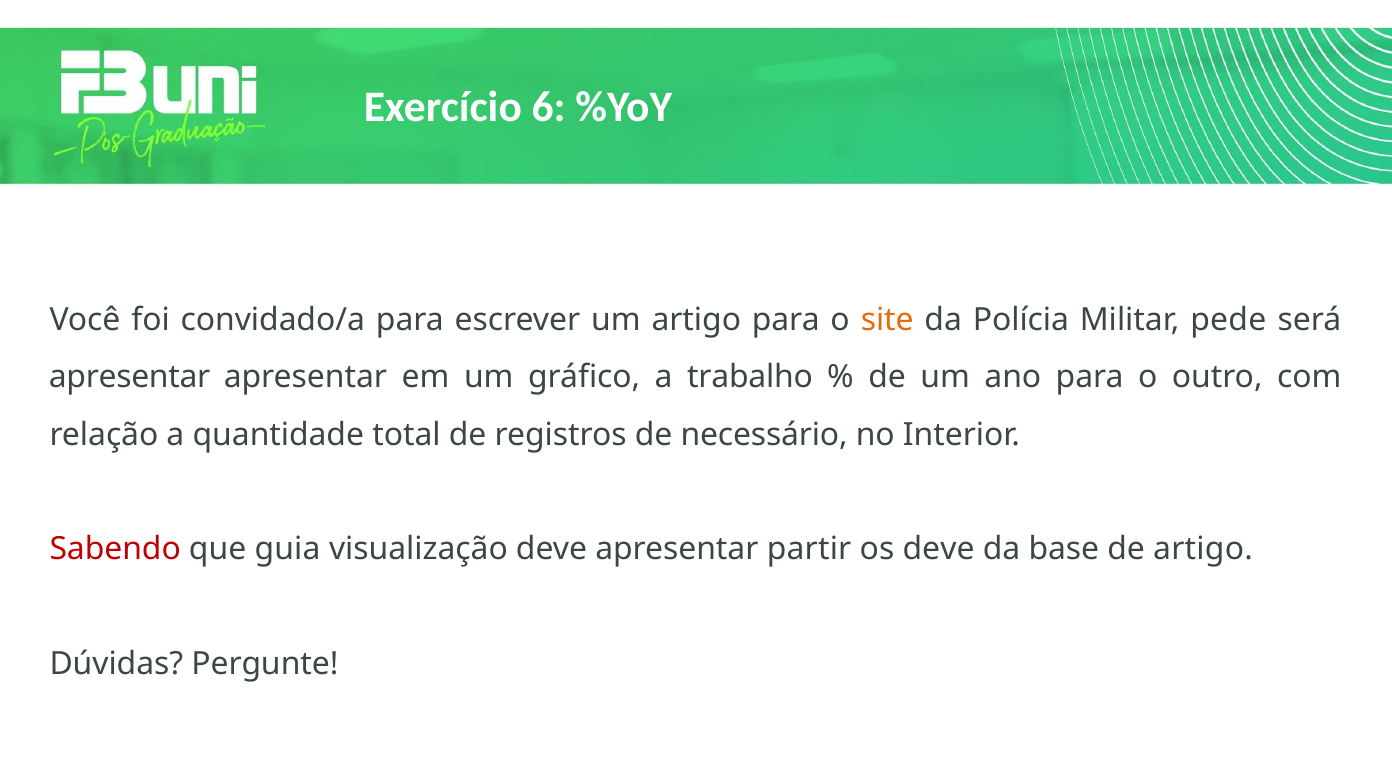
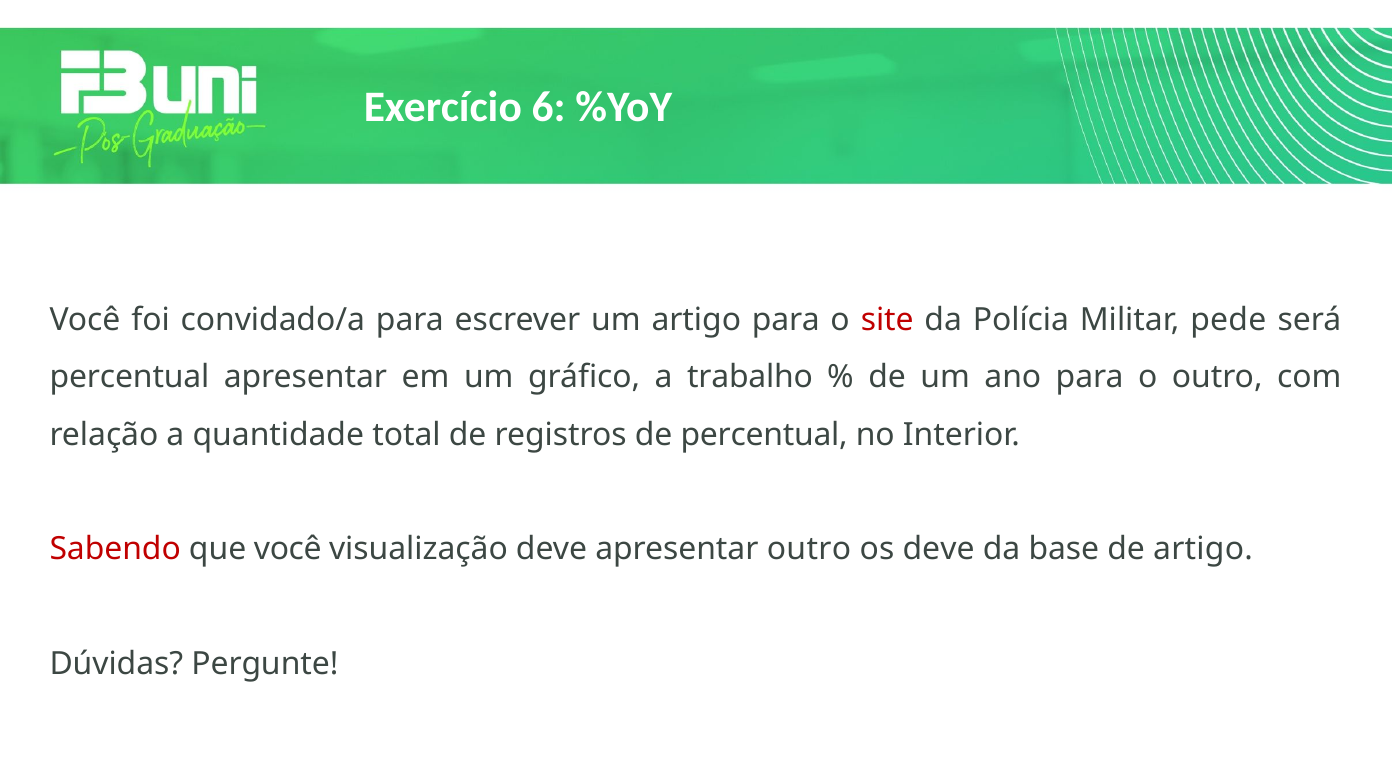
site colour: orange -> red
apresentar at (130, 377): apresentar -> percentual
de necessário: necessário -> percentual
que guia: guia -> você
apresentar partir: partir -> outro
